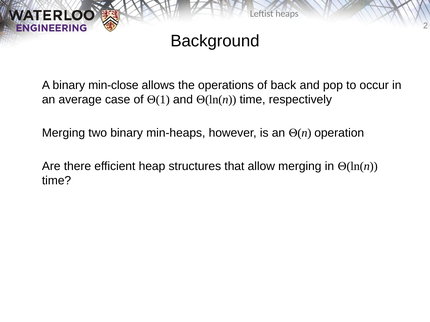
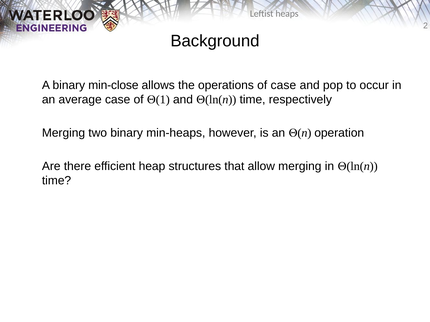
of back: back -> case
